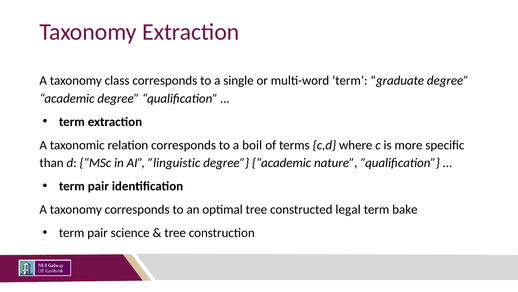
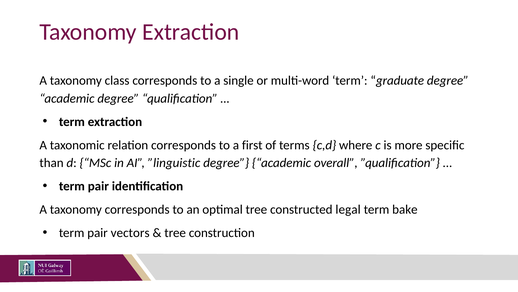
boil: boil -> first
nature: nature -> overall
science: science -> vectors
